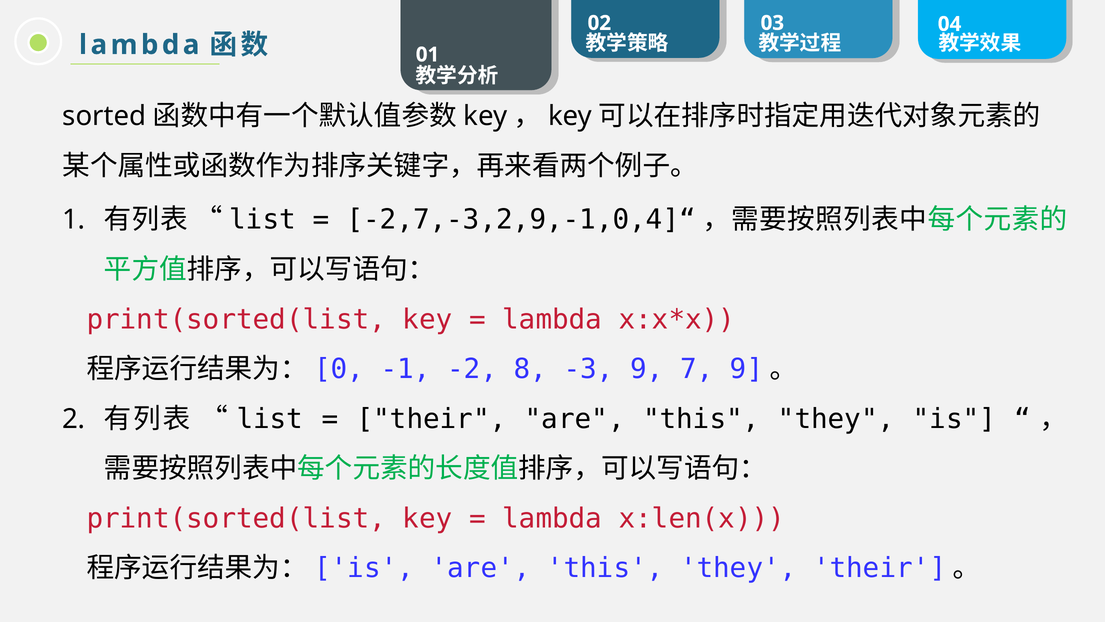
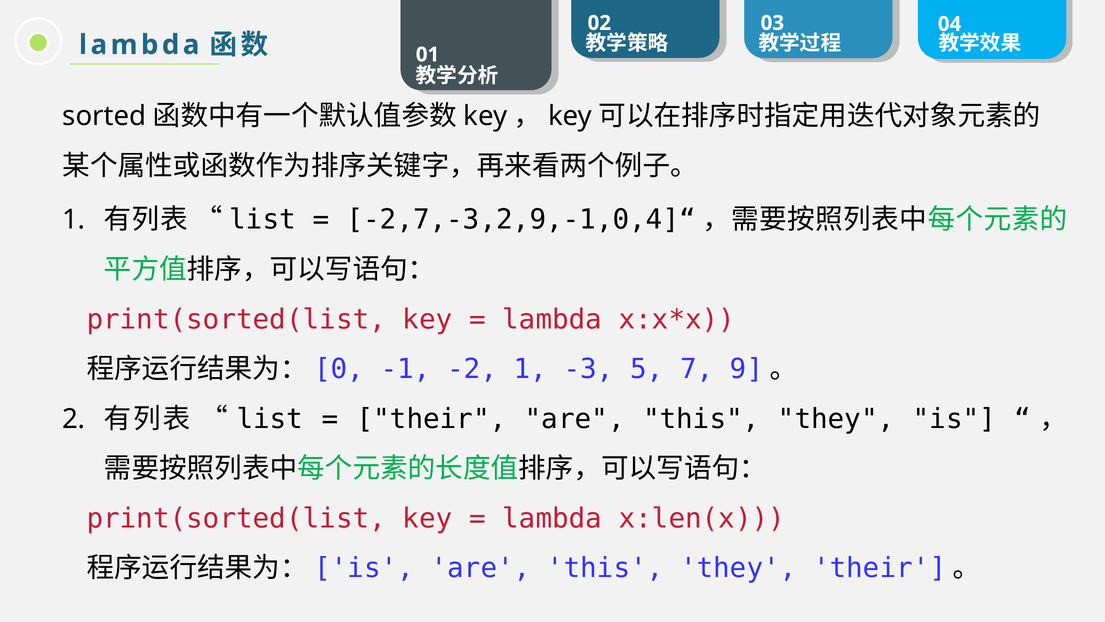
-2 8: 8 -> 1
9: 9 -> 5
